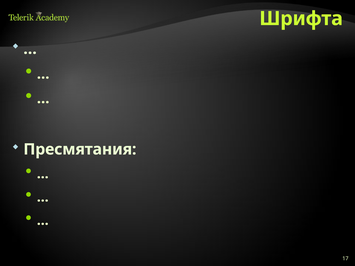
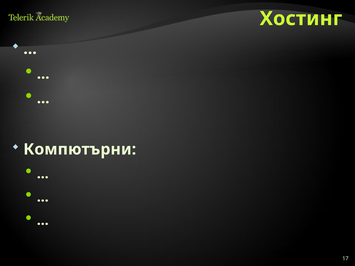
Шрифта: Шрифта -> Хостинг
Пресмятания: Пресмятания -> Компютърни
